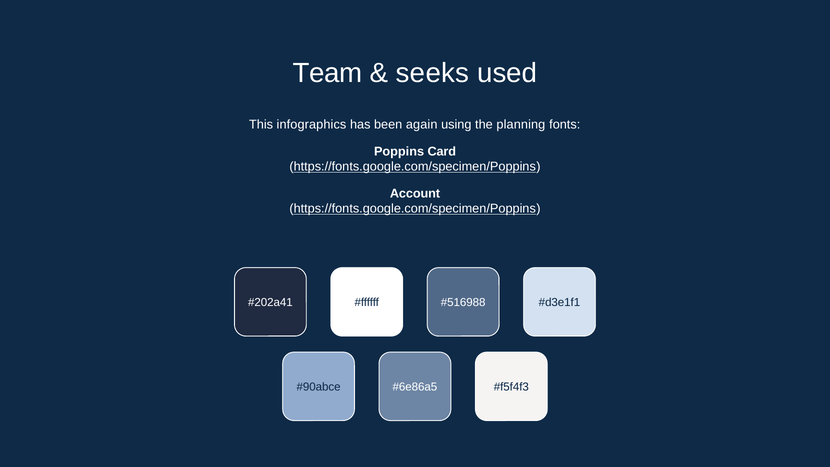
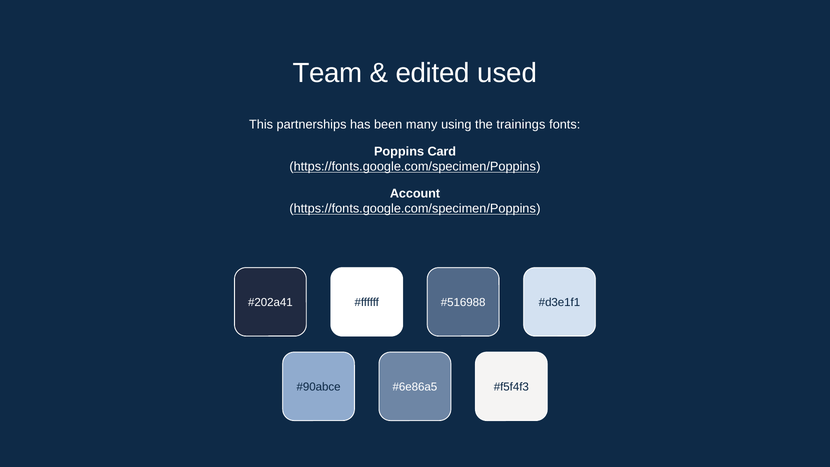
seeks: seeks -> edited
infographics: infographics -> partnerships
again: again -> many
planning: planning -> trainings
